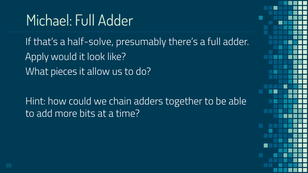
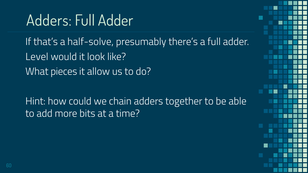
Michael at (49, 21): Michael -> Adders
Apply: Apply -> Level
